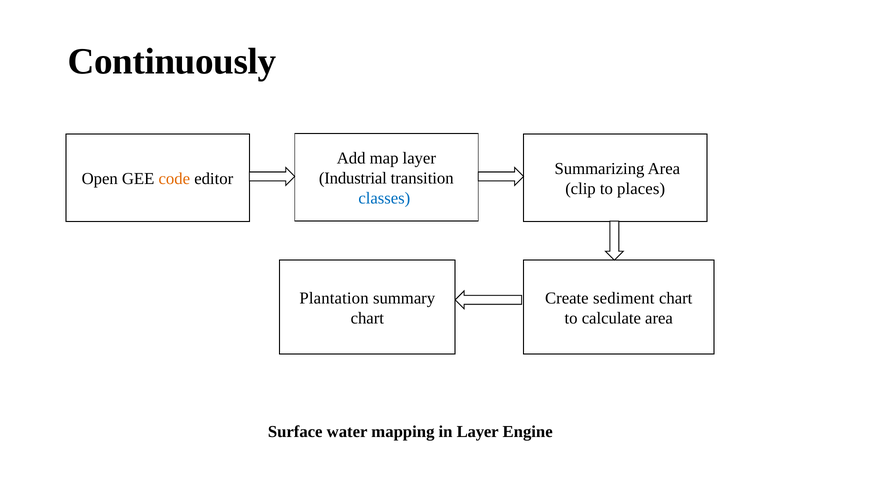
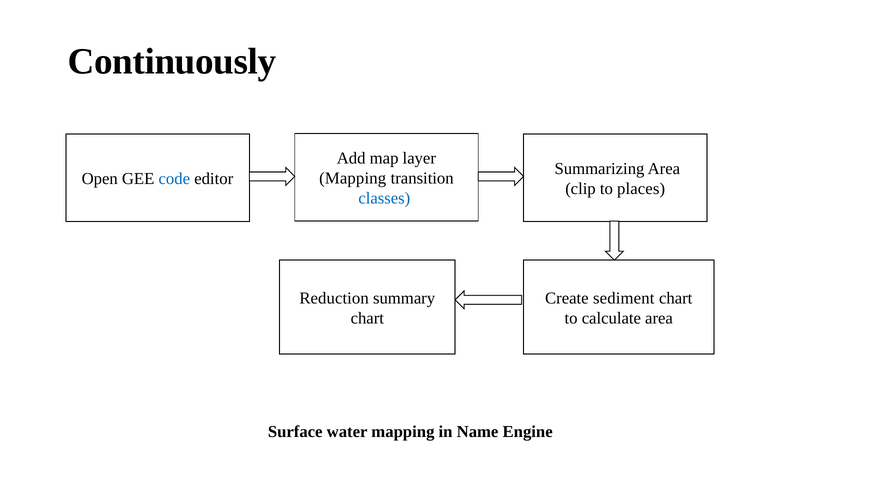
Industrial at (353, 178): Industrial -> Mapping
code colour: orange -> blue
Plantation: Plantation -> Reduction
in Layer: Layer -> Name
